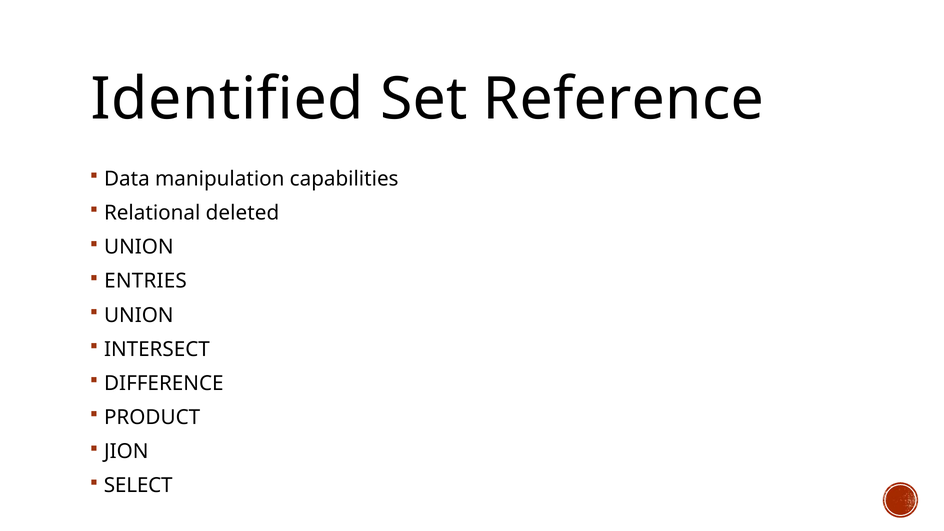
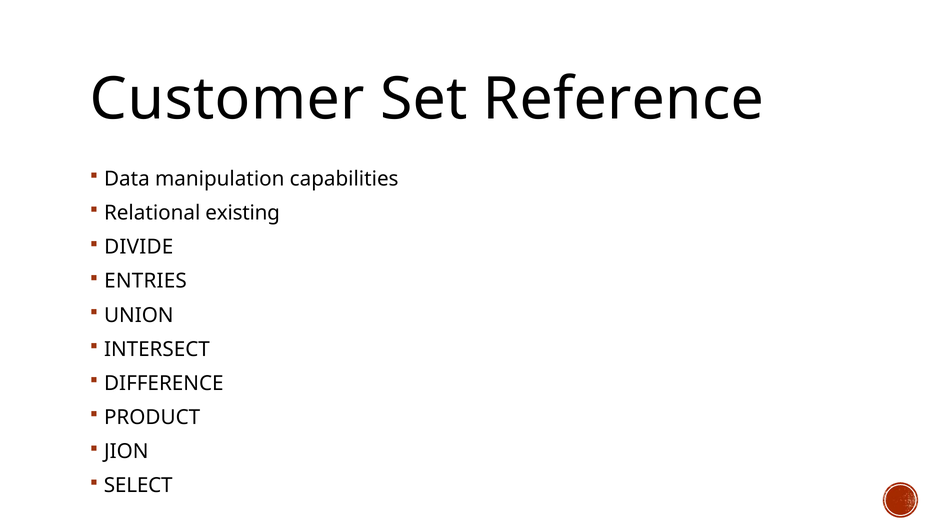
Identified: Identified -> Customer
deleted: deleted -> existing
UNION at (139, 247): UNION -> DIVIDE
